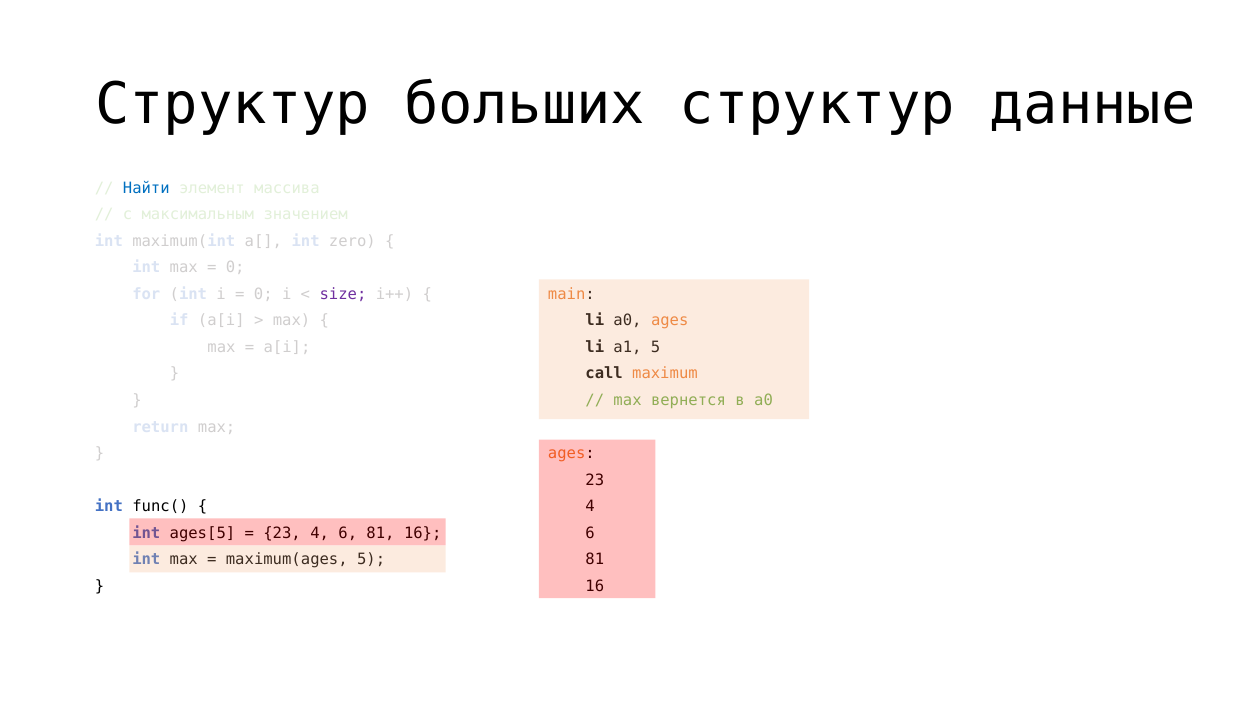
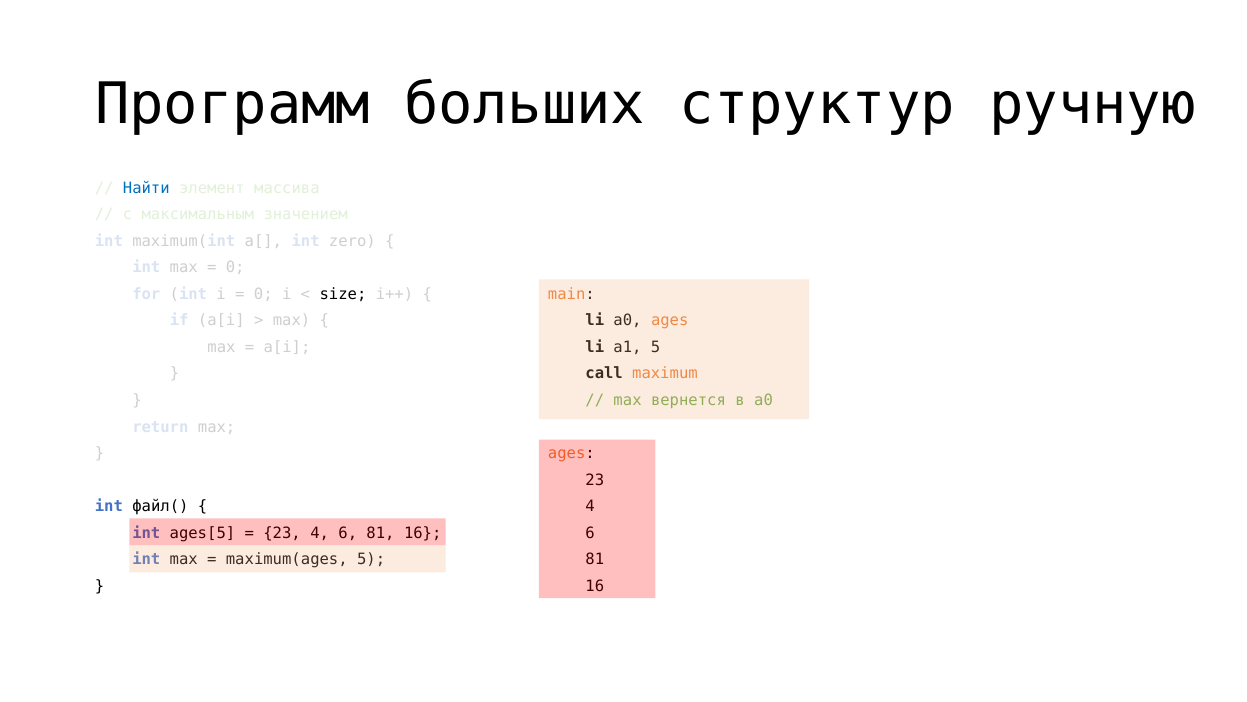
Структур at (233, 105): Структур -> Программ
данные: данные -> ручную
size colour: purple -> black
func(: func( -> файл(
